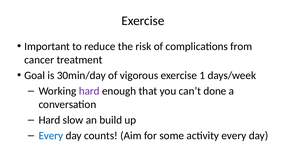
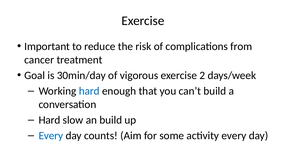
1: 1 -> 2
hard at (89, 91) colour: purple -> blue
can’t done: done -> build
